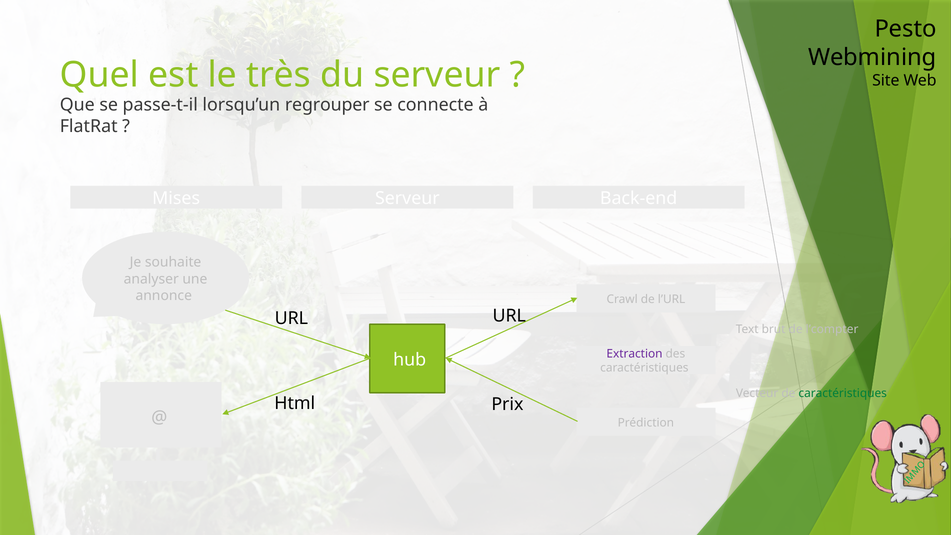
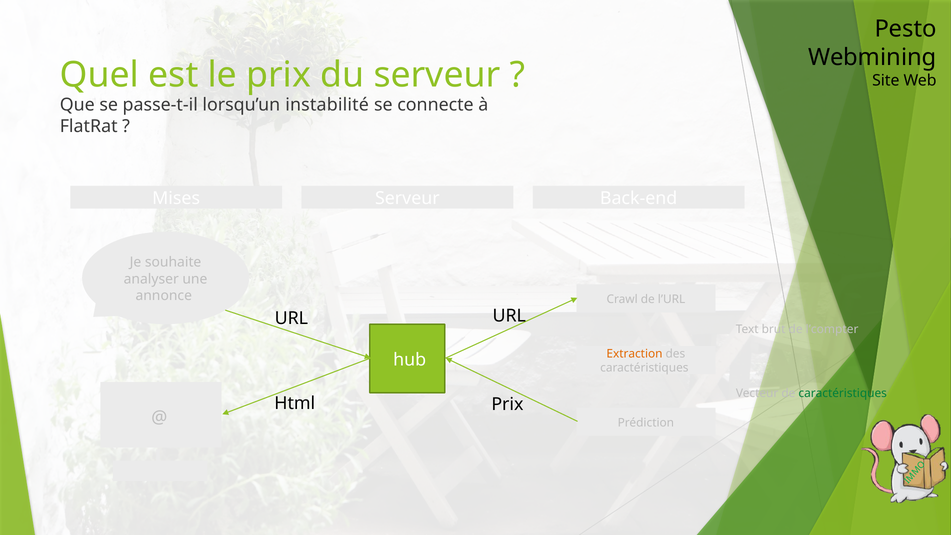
le très: très -> prix
regrouper: regrouper -> instabilité
Extraction colour: purple -> orange
